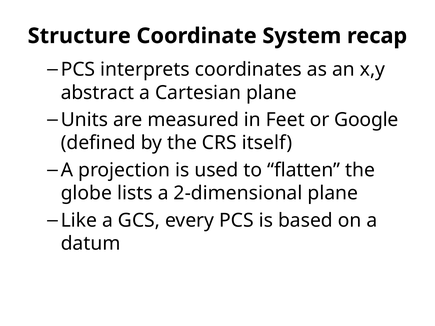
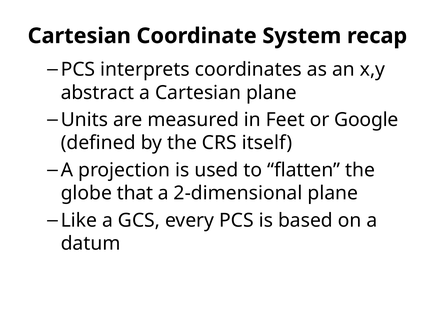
Structure at (79, 36): Structure -> Cartesian
lists: lists -> that
